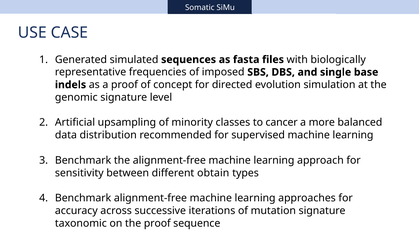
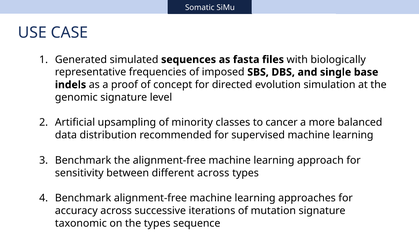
different obtain: obtain -> across
the proof: proof -> types
